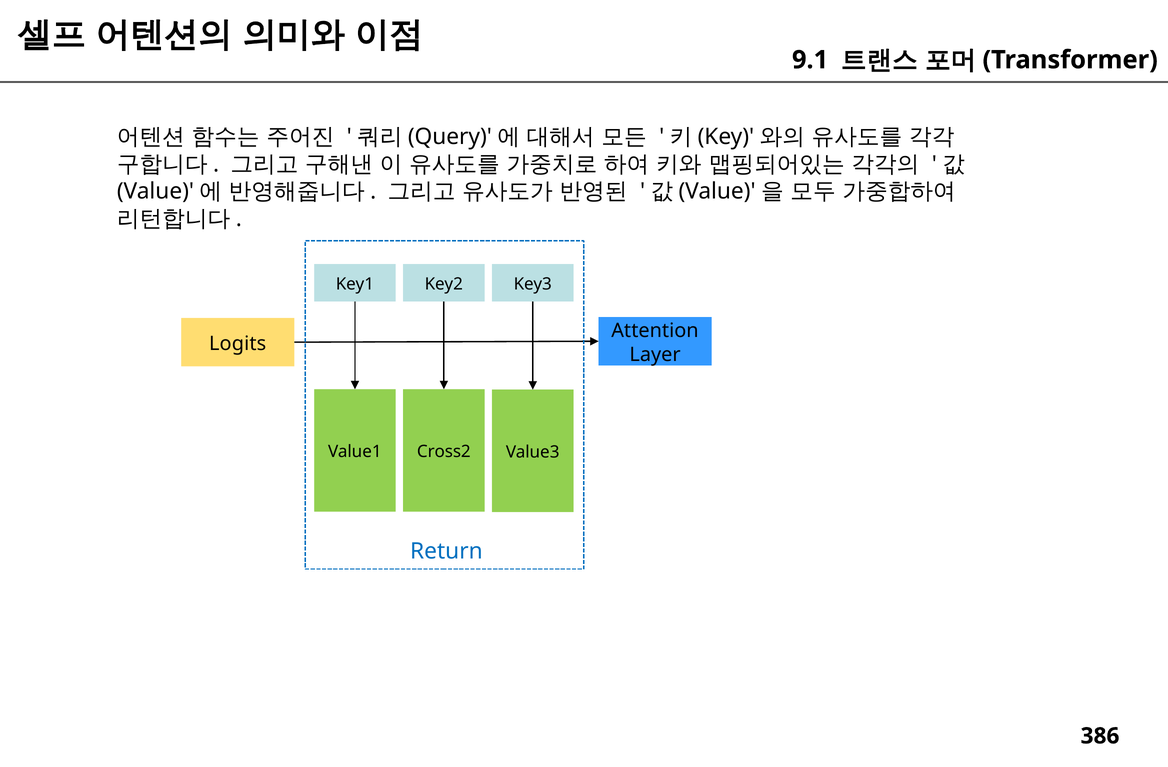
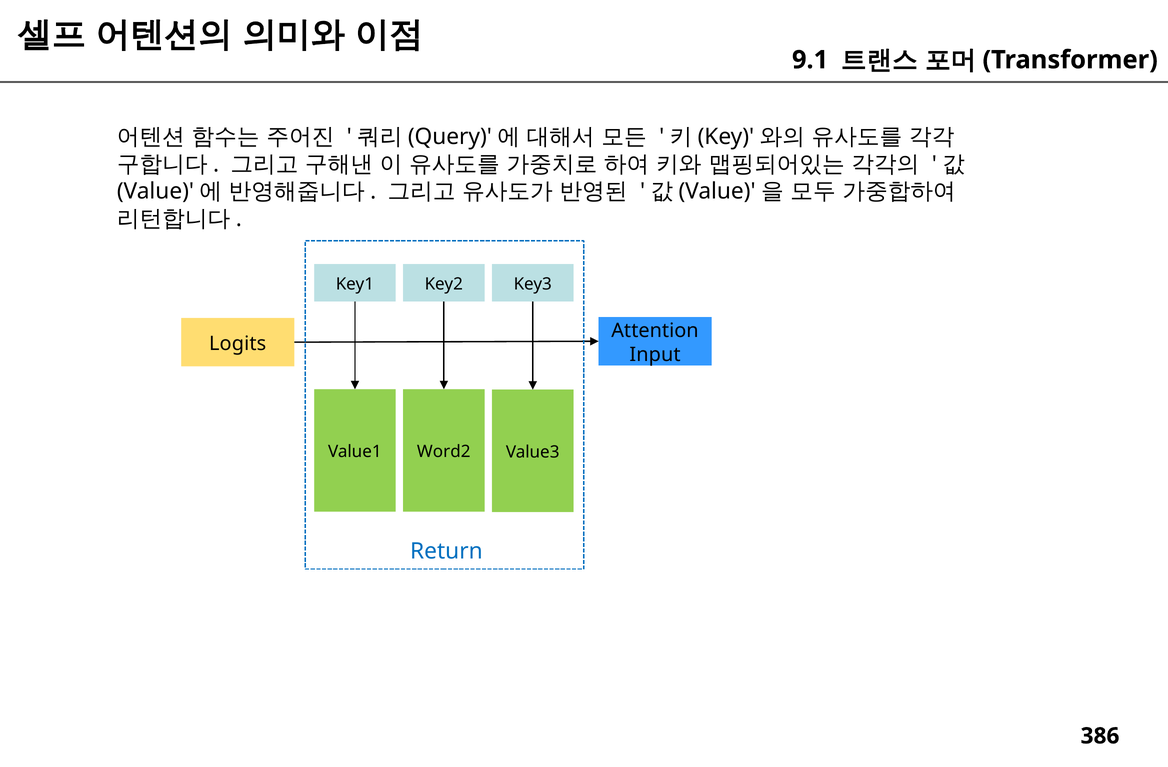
Layer: Layer -> Input
Cross2: Cross2 -> Word2
